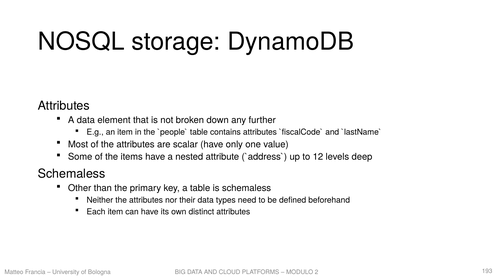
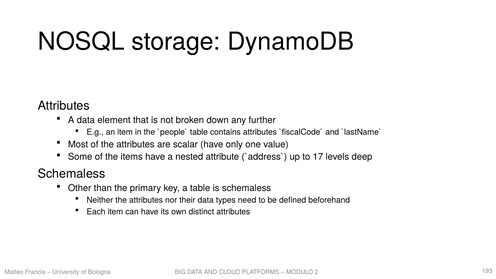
12: 12 -> 17
